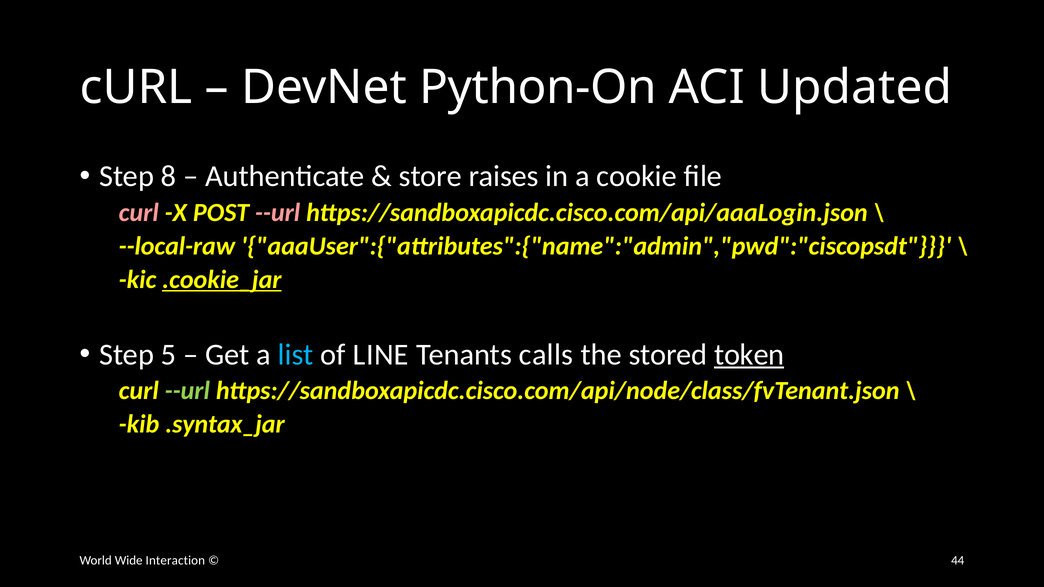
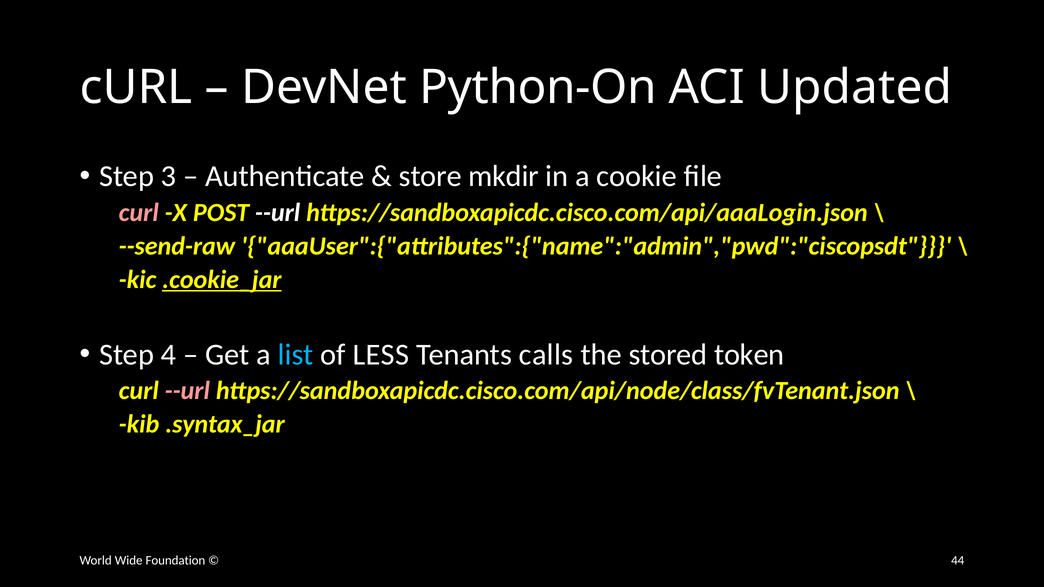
8: 8 -> 3
raises: raises -> mkdir
--url at (278, 213) colour: pink -> white
--local-raw: --local-raw -> --send-raw
5: 5 -> 4
LINE: LINE -> LESS
token underline: present -> none
--url at (187, 391) colour: light green -> pink
Interaction: Interaction -> Foundation
